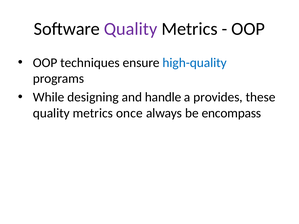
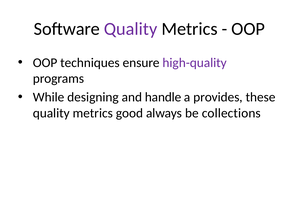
high-quality colour: blue -> purple
once: once -> good
encompass: encompass -> collections
